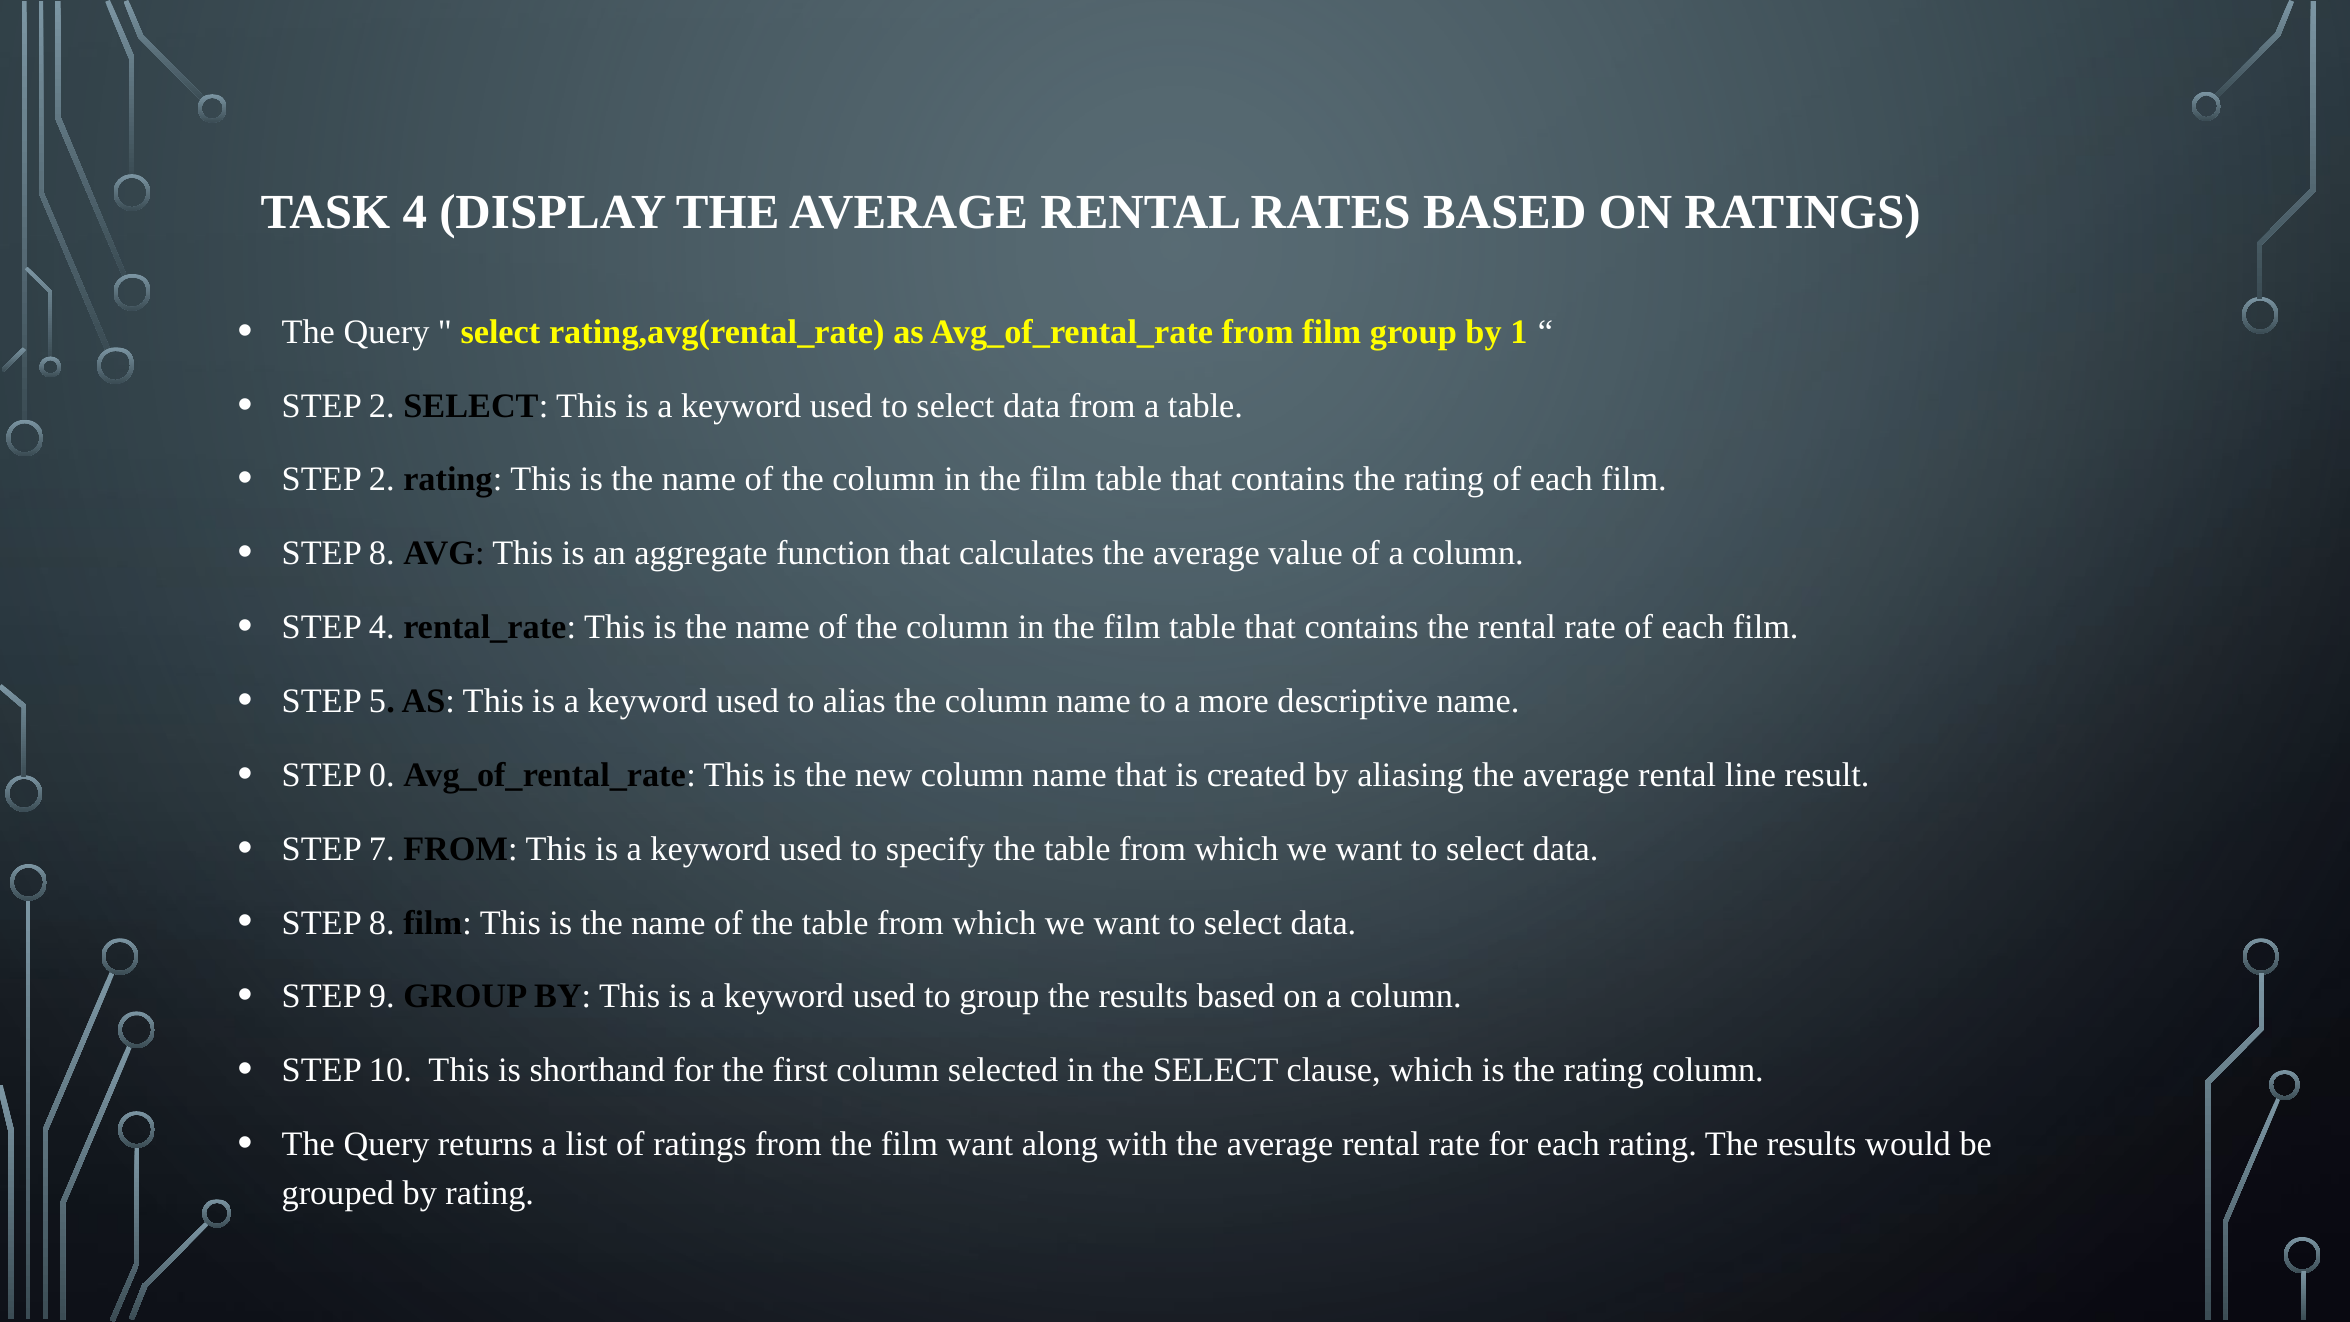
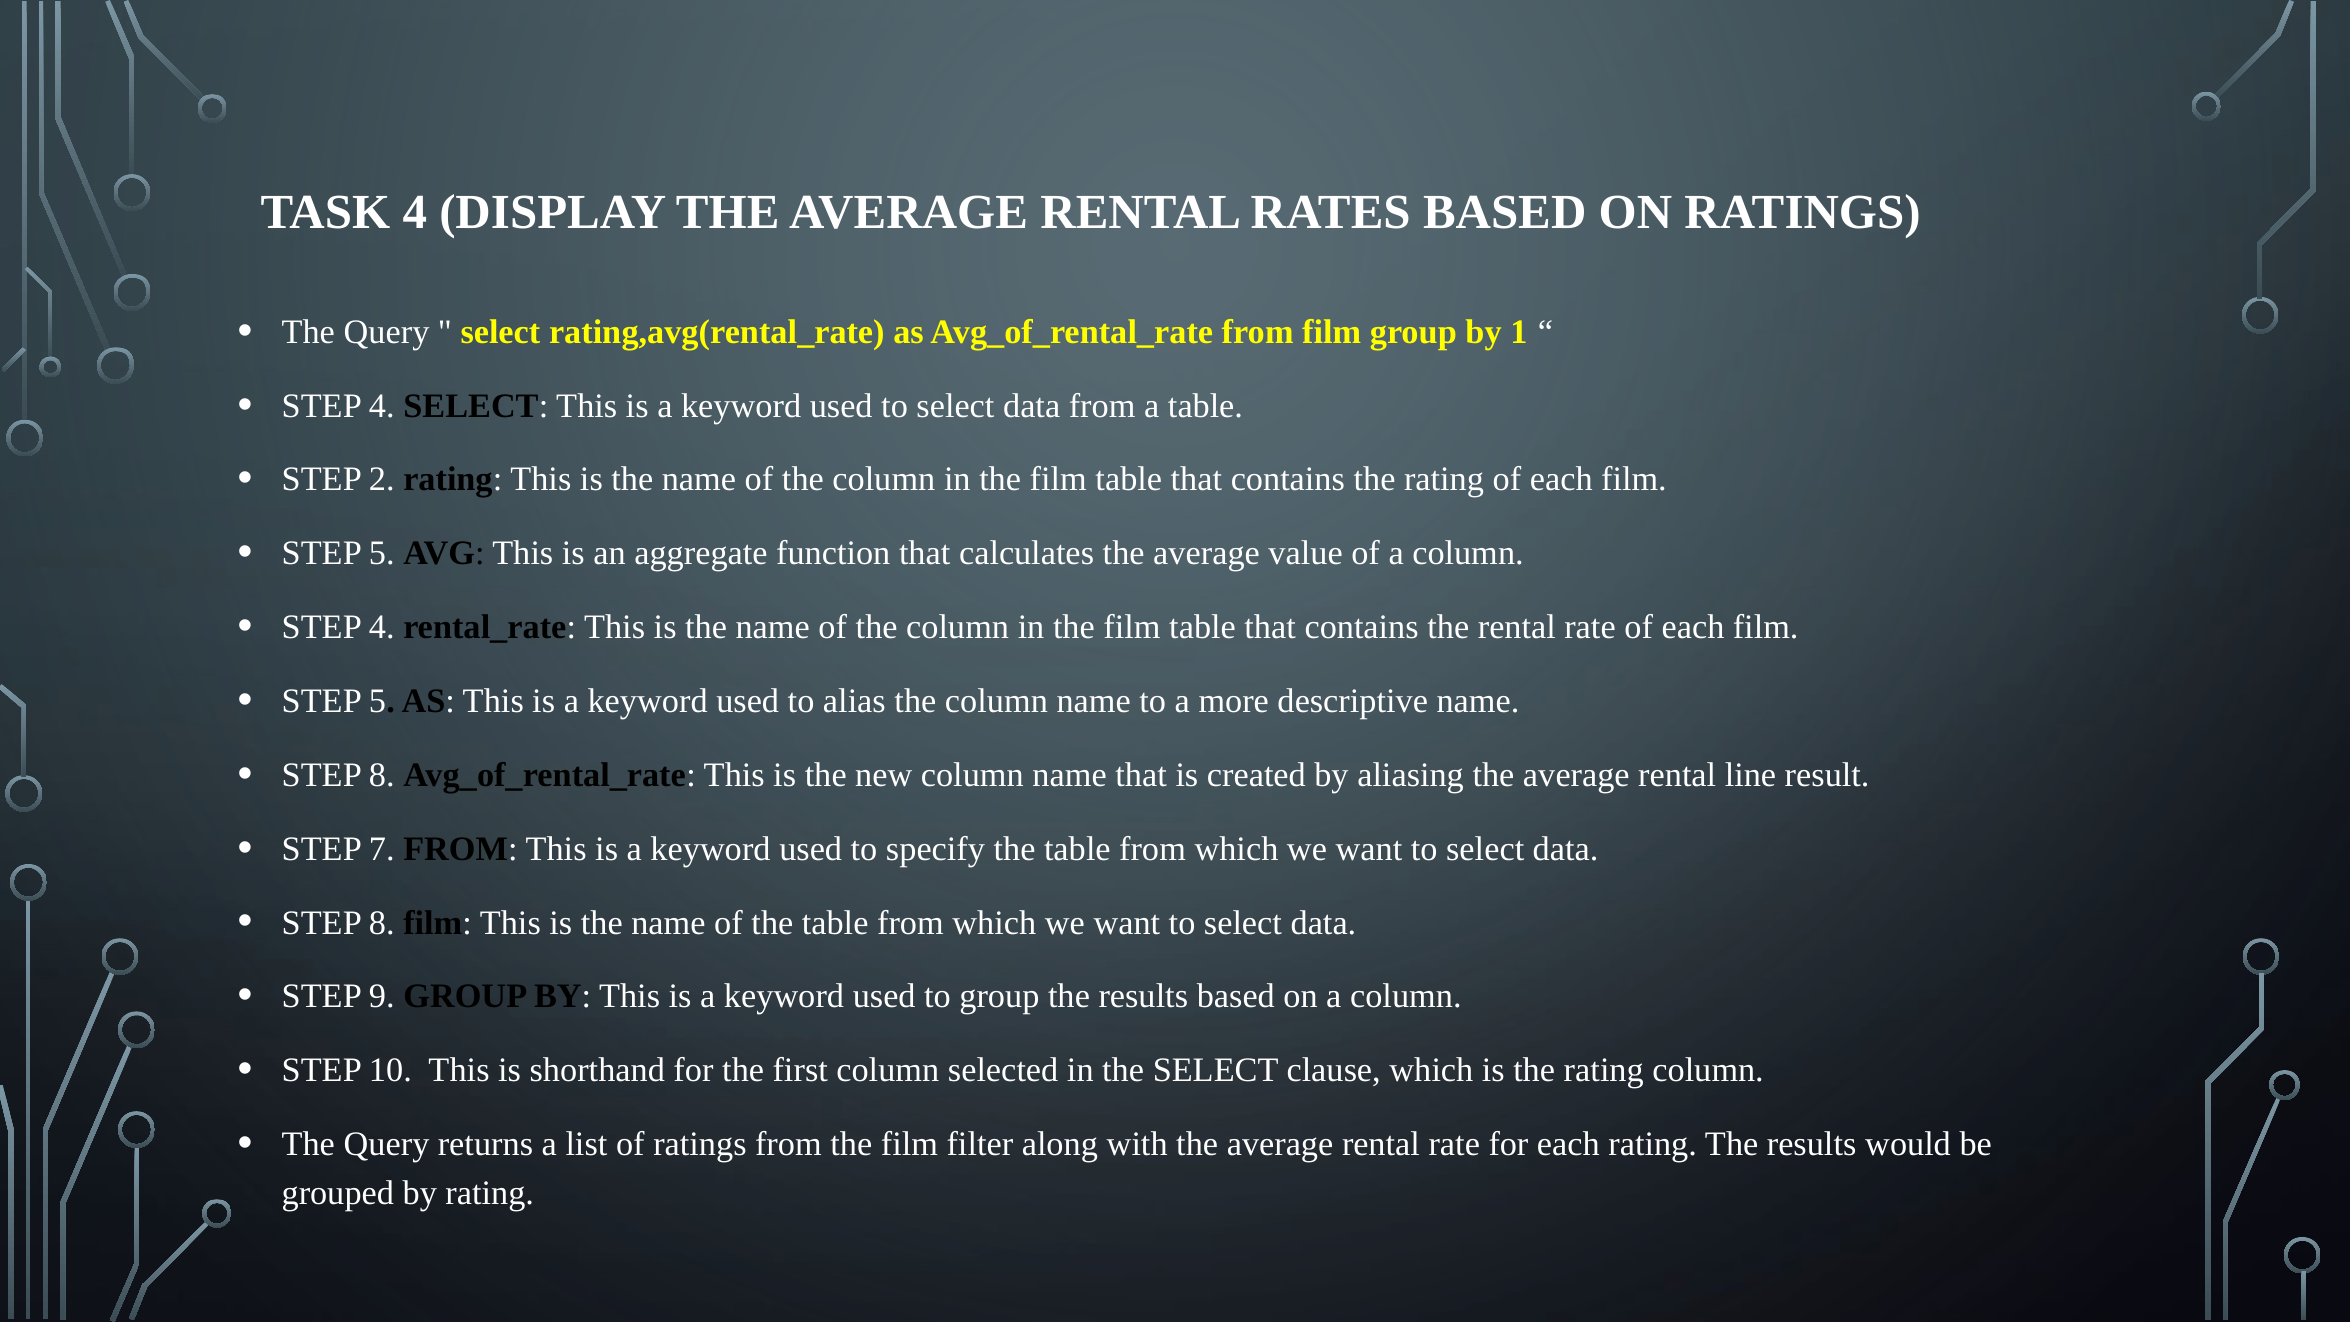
2 at (382, 406): 2 -> 4
8 at (382, 553): 8 -> 5
0 at (382, 775): 0 -> 8
film want: want -> filter
